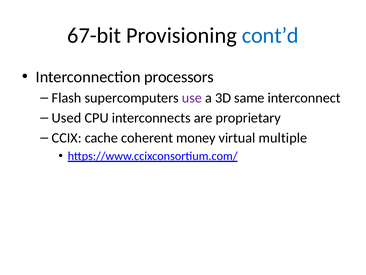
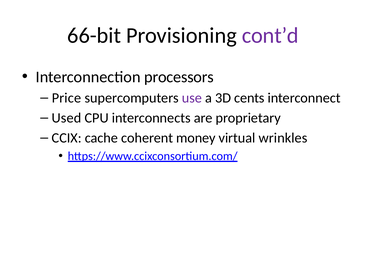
67-bit: 67-bit -> 66-bit
cont’d colour: blue -> purple
Flash: Flash -> Price
same: same -> cents
multiple: multiple -> wrinkles
